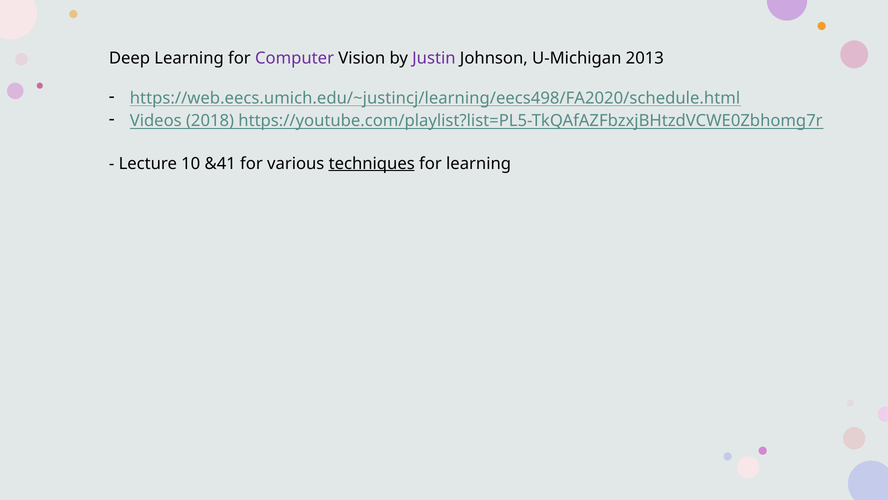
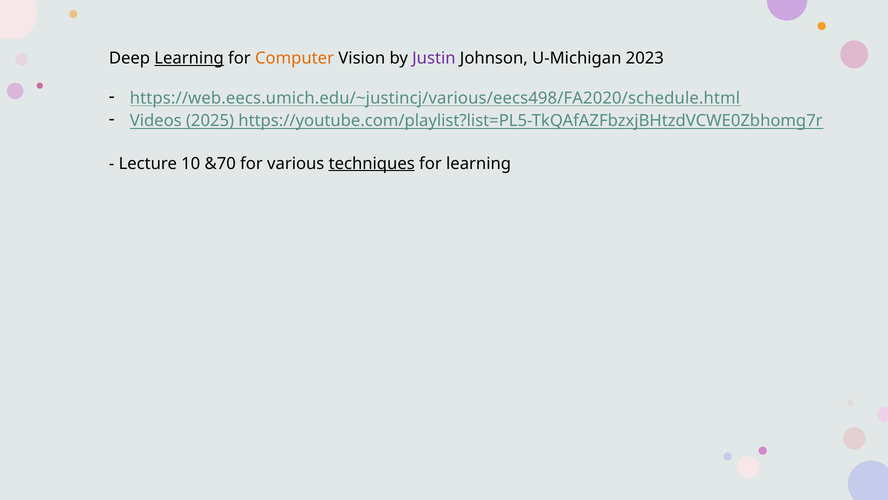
Learning at (189, 58) underline: none -> present
Computer colour: purple -> orange
2013: 2013 -> 2023
https://web.eecs.umich.edu/~justincj/learning/eecs498/FA2020/schedule.html: https://web.eecs.umich.edu/~justincj/learning/eecs498/FA2020/schedule.html -> https://web.eecs.umich.edu/~justincj/various/eecs498/FA2020/schedule.html
2018: 2018 -> 2025
&41: &41 -> &70
